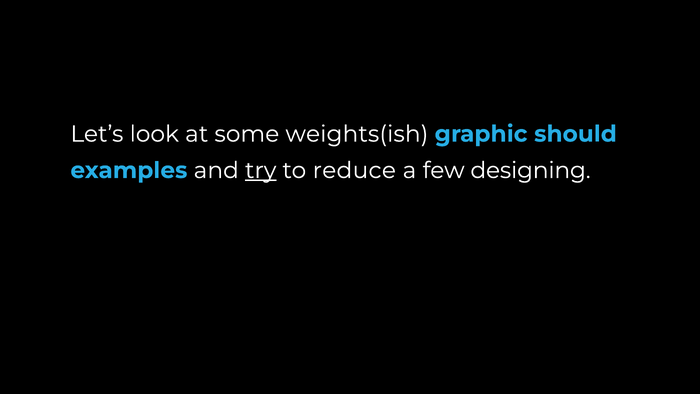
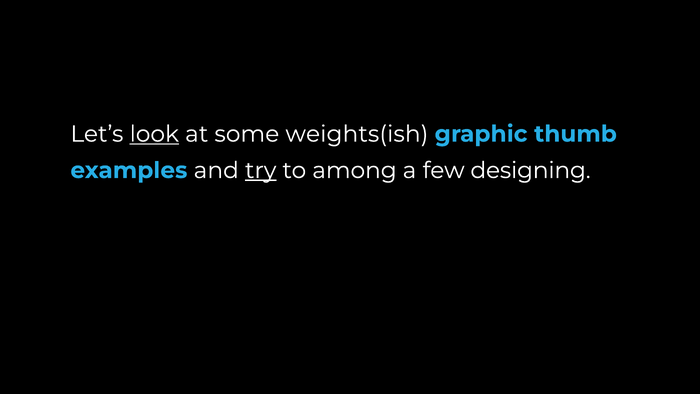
look underline: none -> present
should: should -> thumb
reduce: reduce -> among
